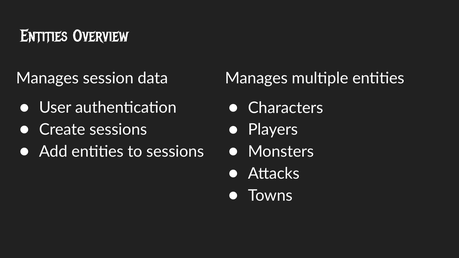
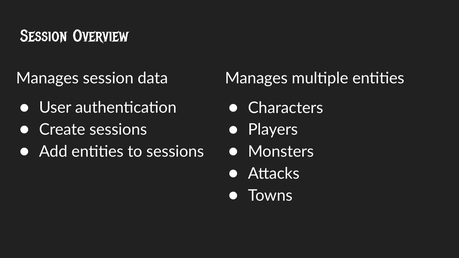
Entities at (44, 36): Entities -> Session
